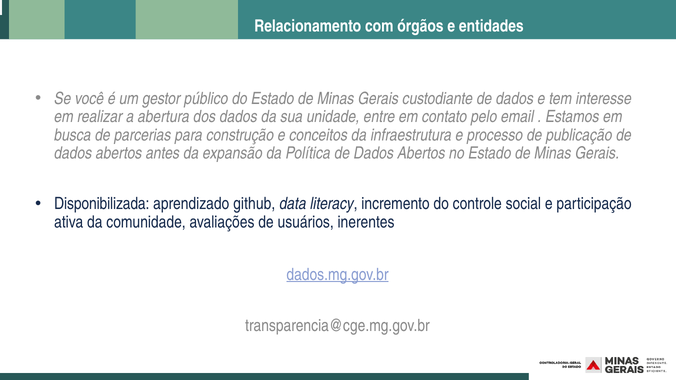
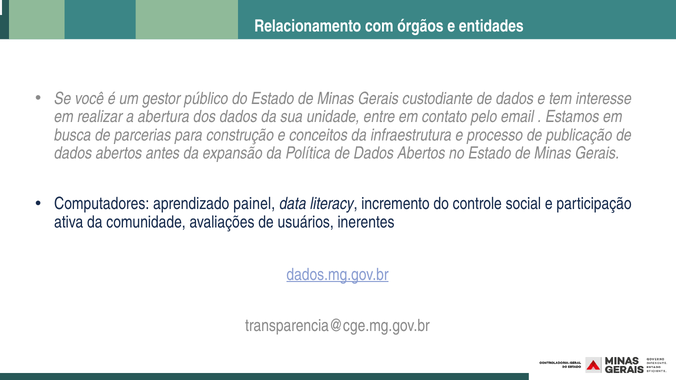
Disponibilizada: Disponibilizada -> Computadores
github: github -> painel
